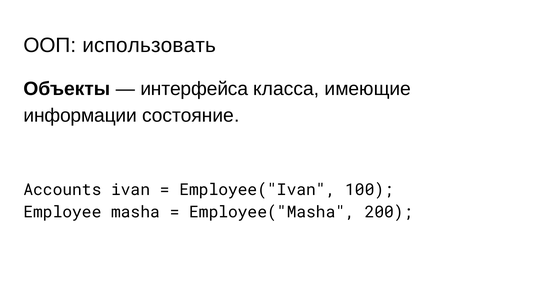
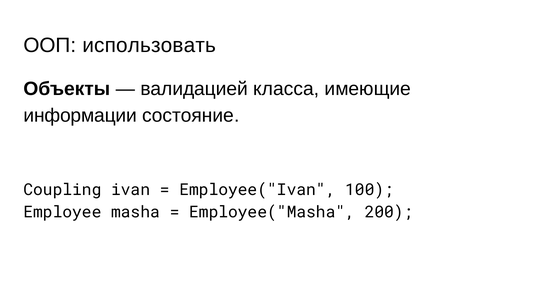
интерфейса: интерфейса -> валидацией
Accounts: Accounts -> Coupling
